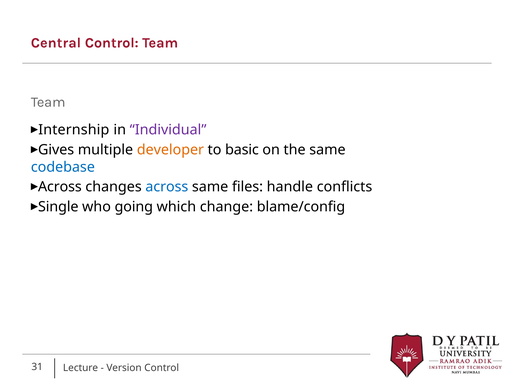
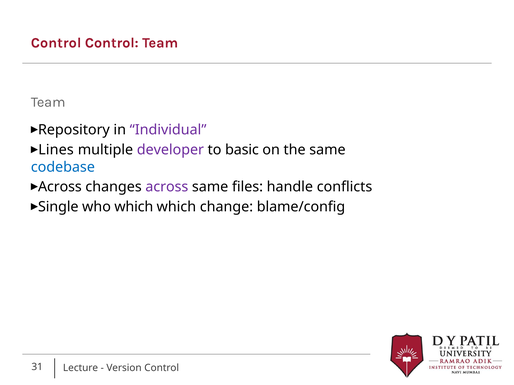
Central at (56, 43): Central -> Control
Internship: Internship -> Repository
Gives: Gives -> Lines
developer colour: orange -> purple
across at (167, 187) colour: blue -> purple
who going: going -> which
